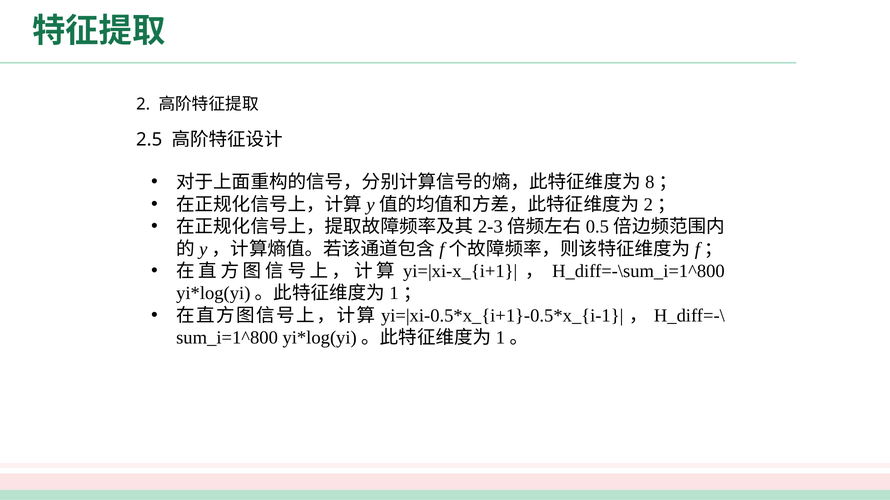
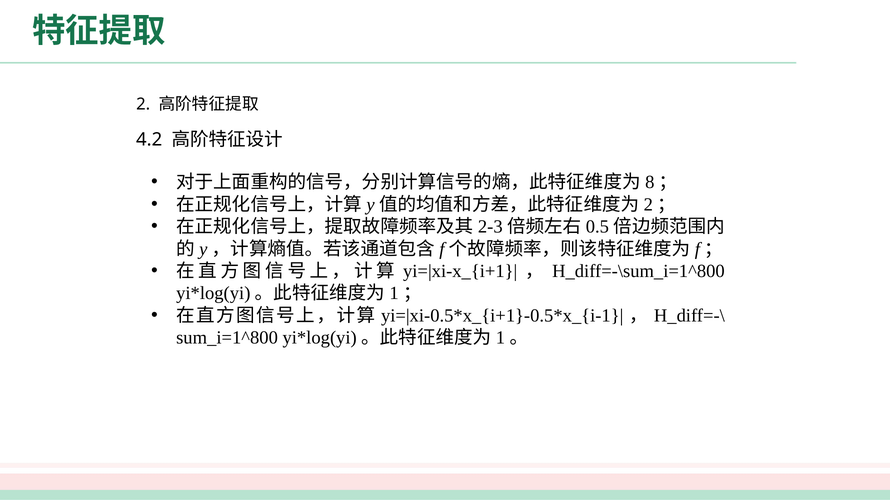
2.5: 2.5 -> 4.2
